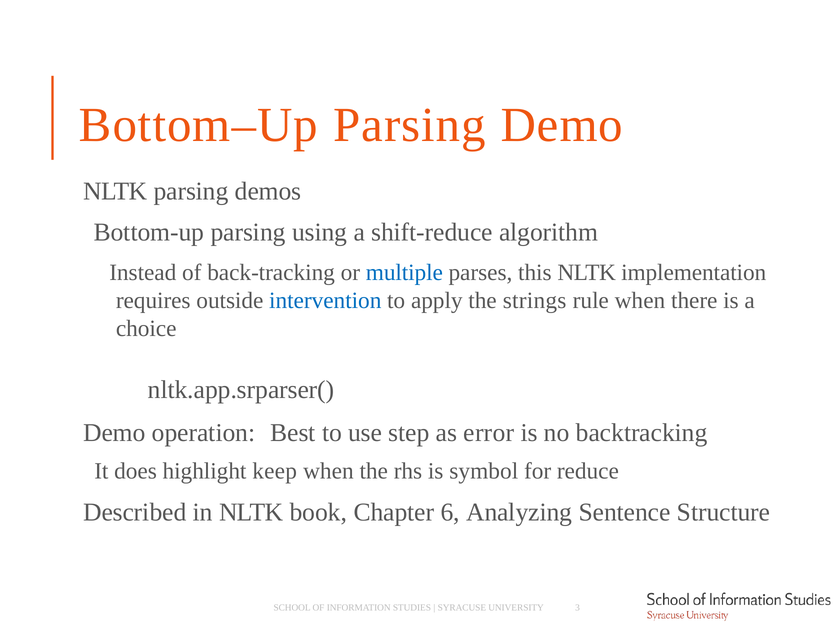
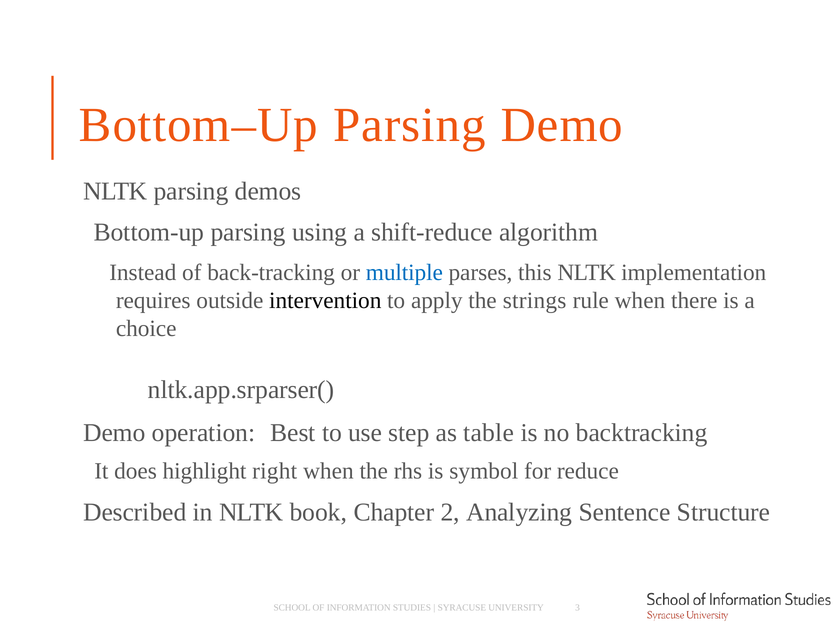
intervention colour: blue -> black
error: error -> table
keep: keep -> right
6: 6 -> 2
